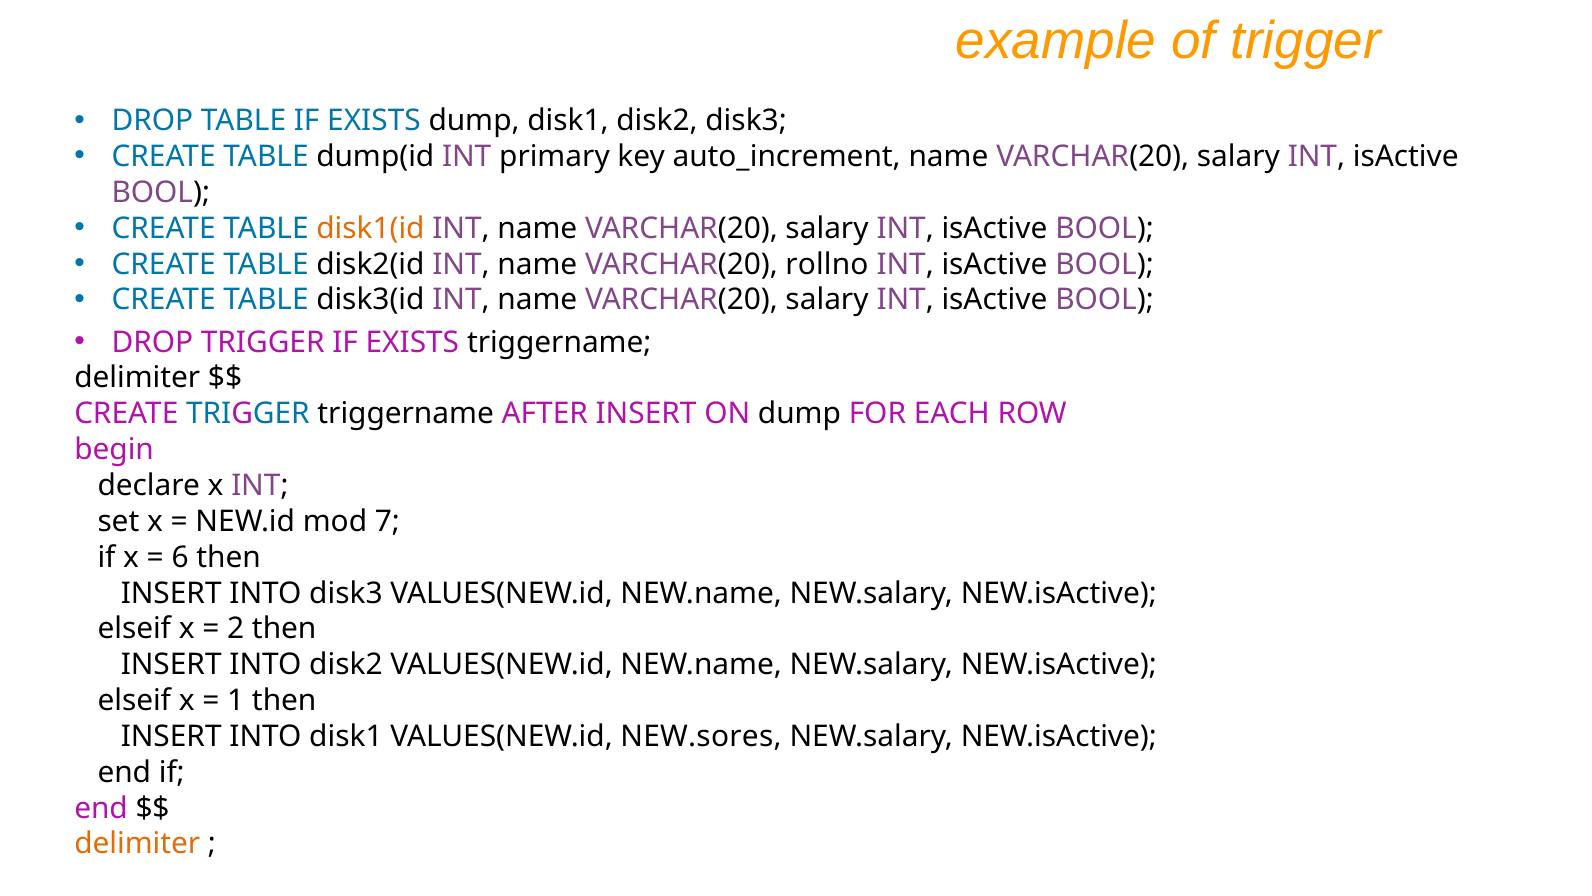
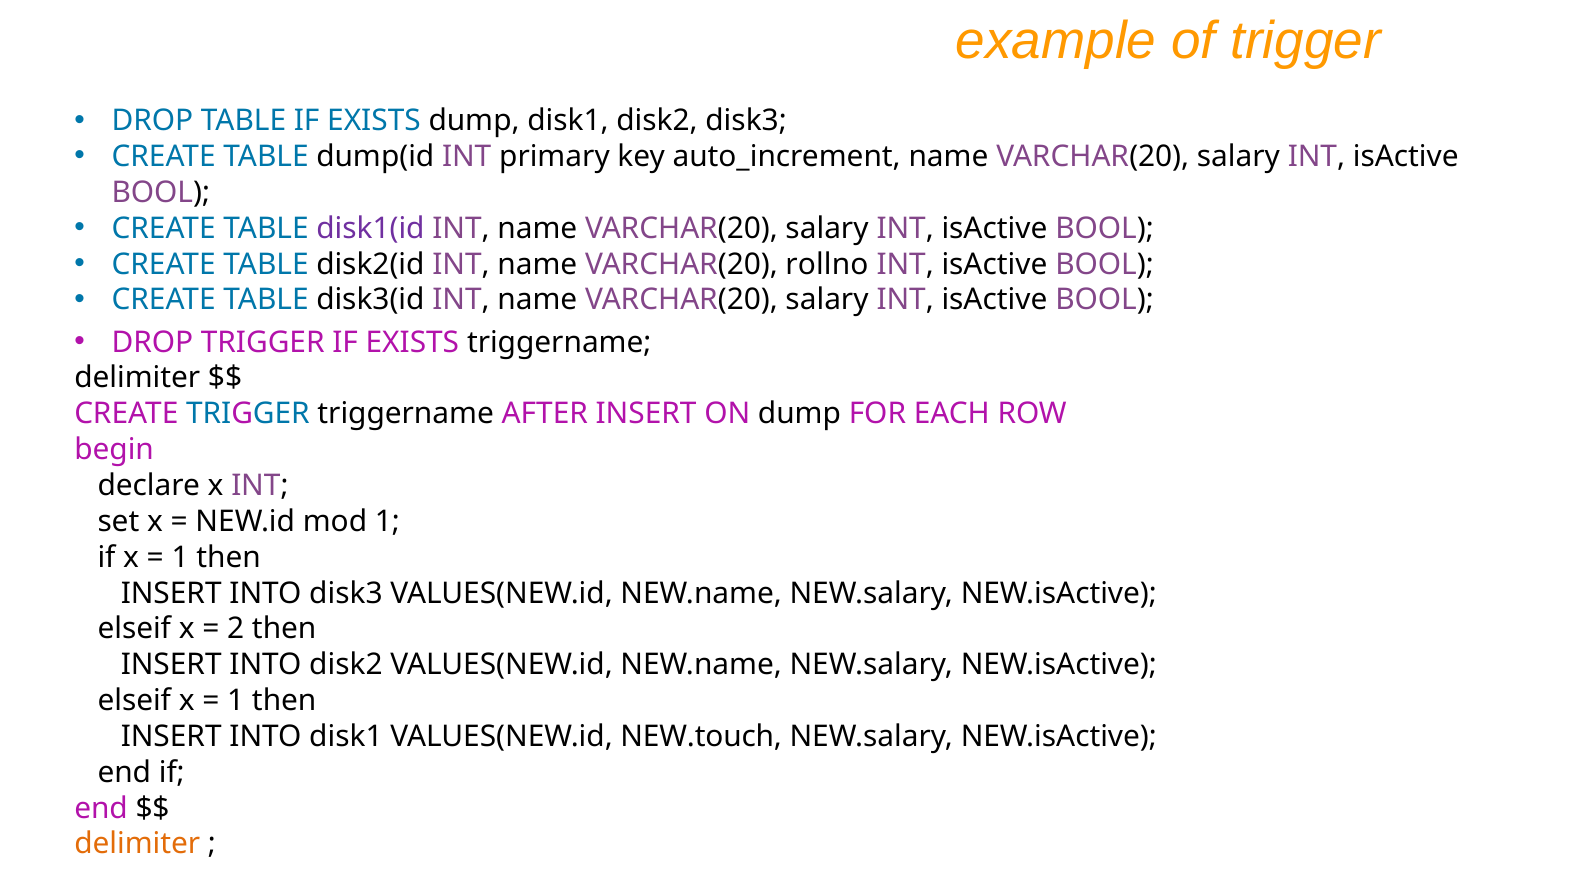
disk1(id colour: orange -> purple
mod 7: 7 -> 1
6 at (180, 557): 6 -> 1
NEW.sores: NEW.sores -> NEW.touch
